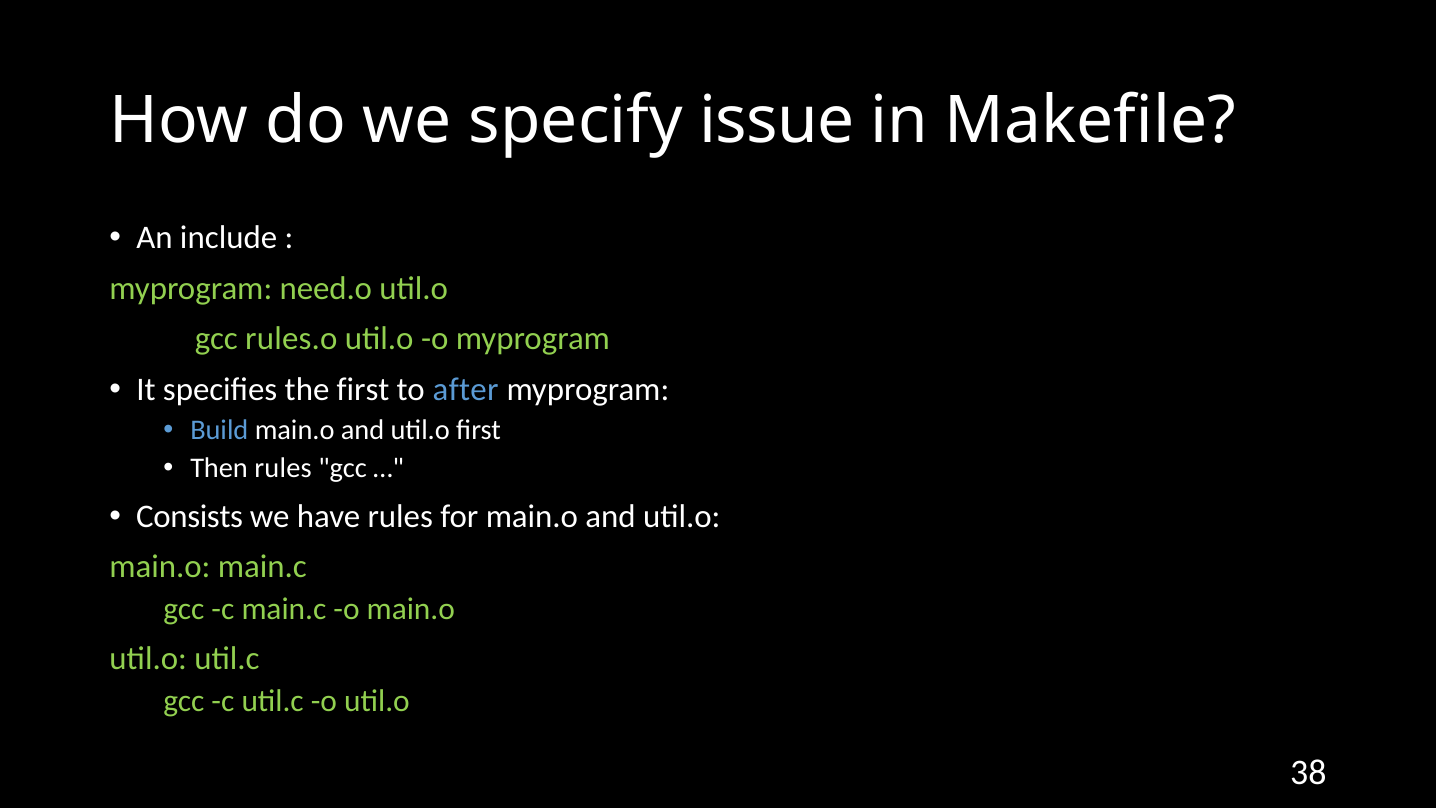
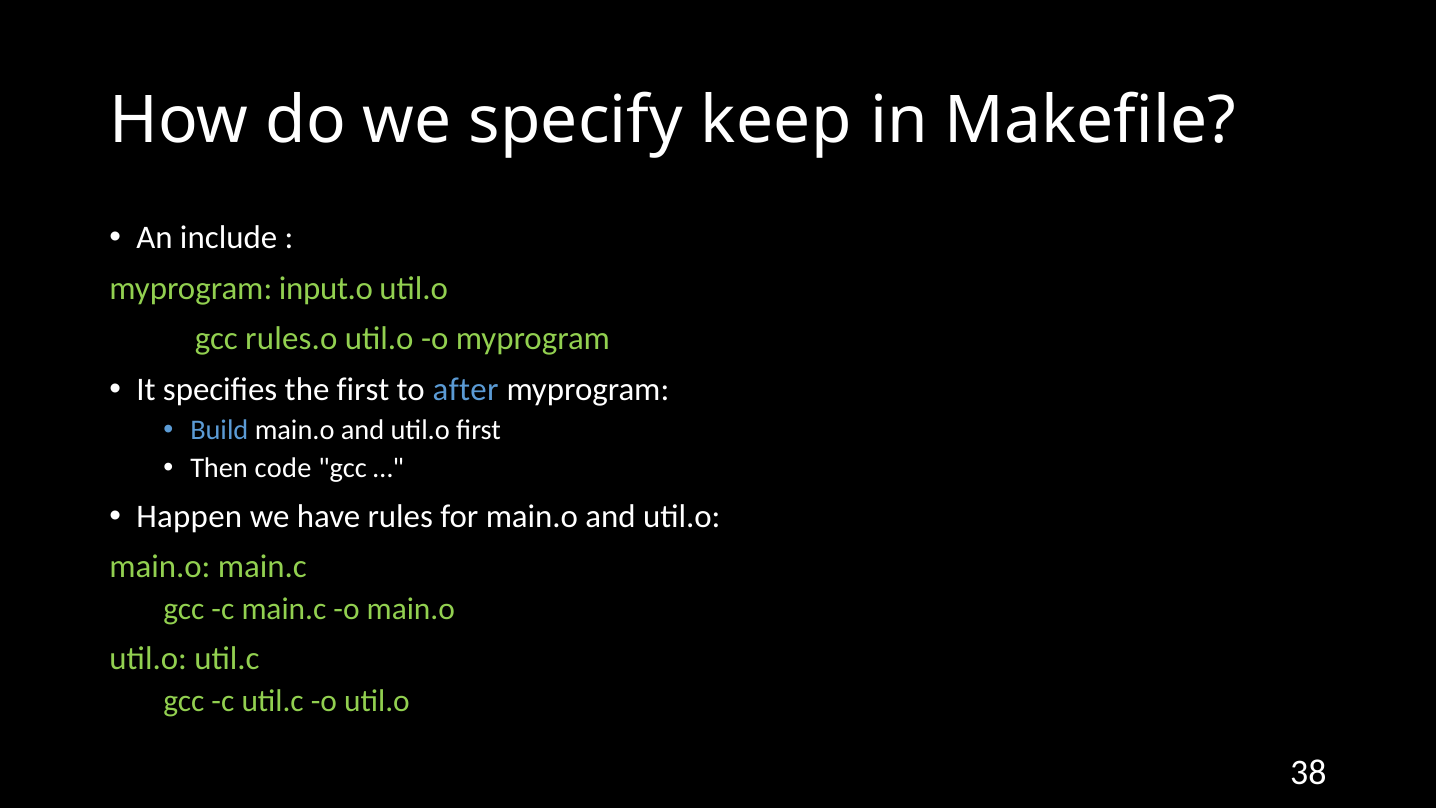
issue: issue -> keep
need.o: need.o -> input.o
Then rules: rules -> code
Consists: Consists -> Happen
